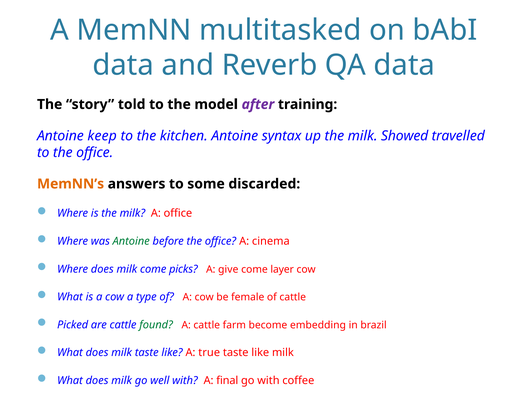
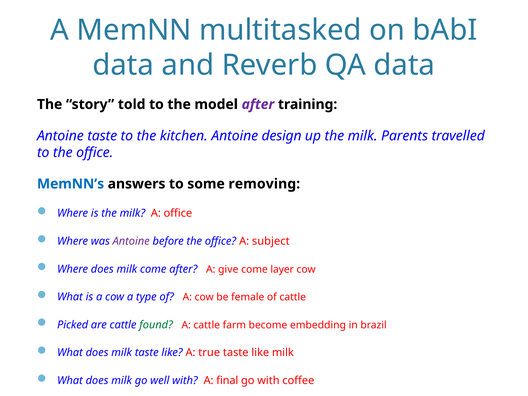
Antoine keep: keep -> taste
syntax: syntax -> design
Showed: Showed -> Parents
MemNN’s colour: orange -> blue
discarded: discarded -> removing
Antoine at (131, 241) colour: green -> purple
cinema: cinema -> subject
come picks: picks -> after
